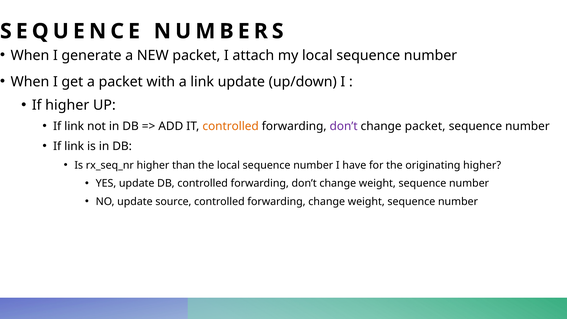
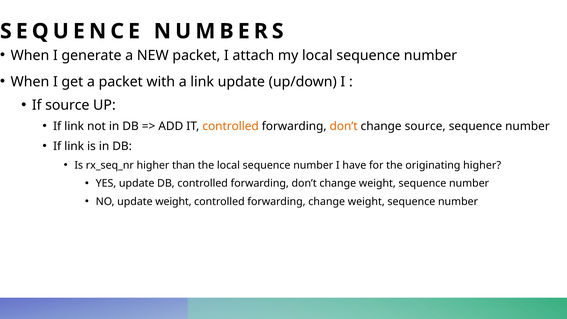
If higher: higher -> source
don’t at (344, 126) colour: purple -> orange
change packet: packet -> source
update source: source -> weight
